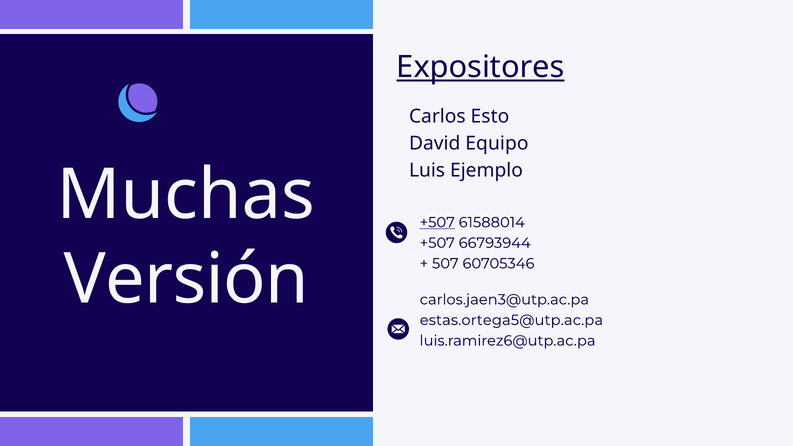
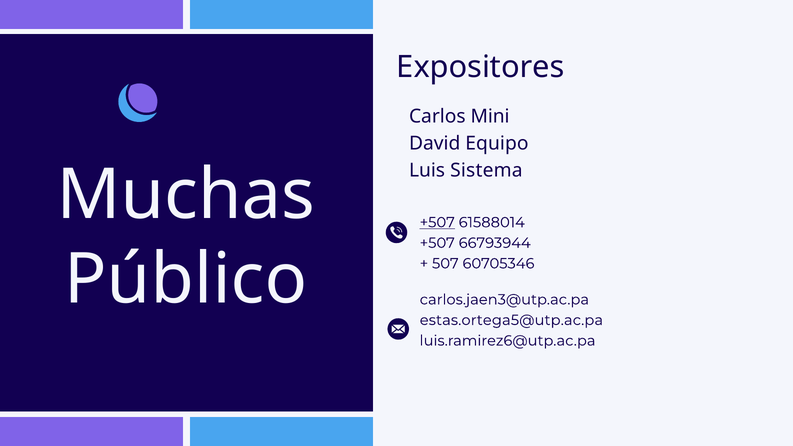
Expositores underline: present -> none
Esto: Esto -> Mini
Ejemplo: Ejemplo -> Sistema
Versión: Versión -> Público
